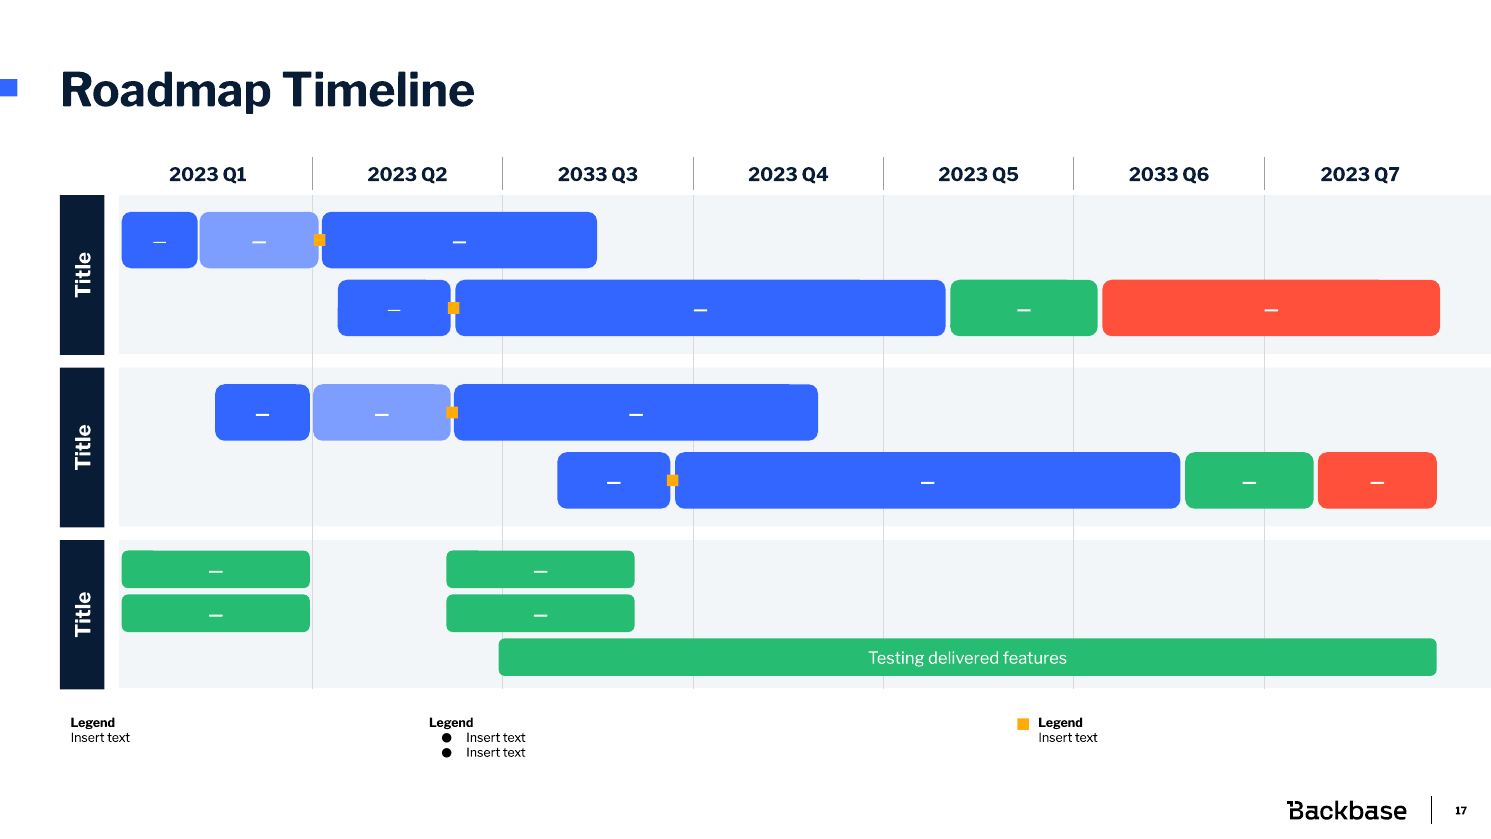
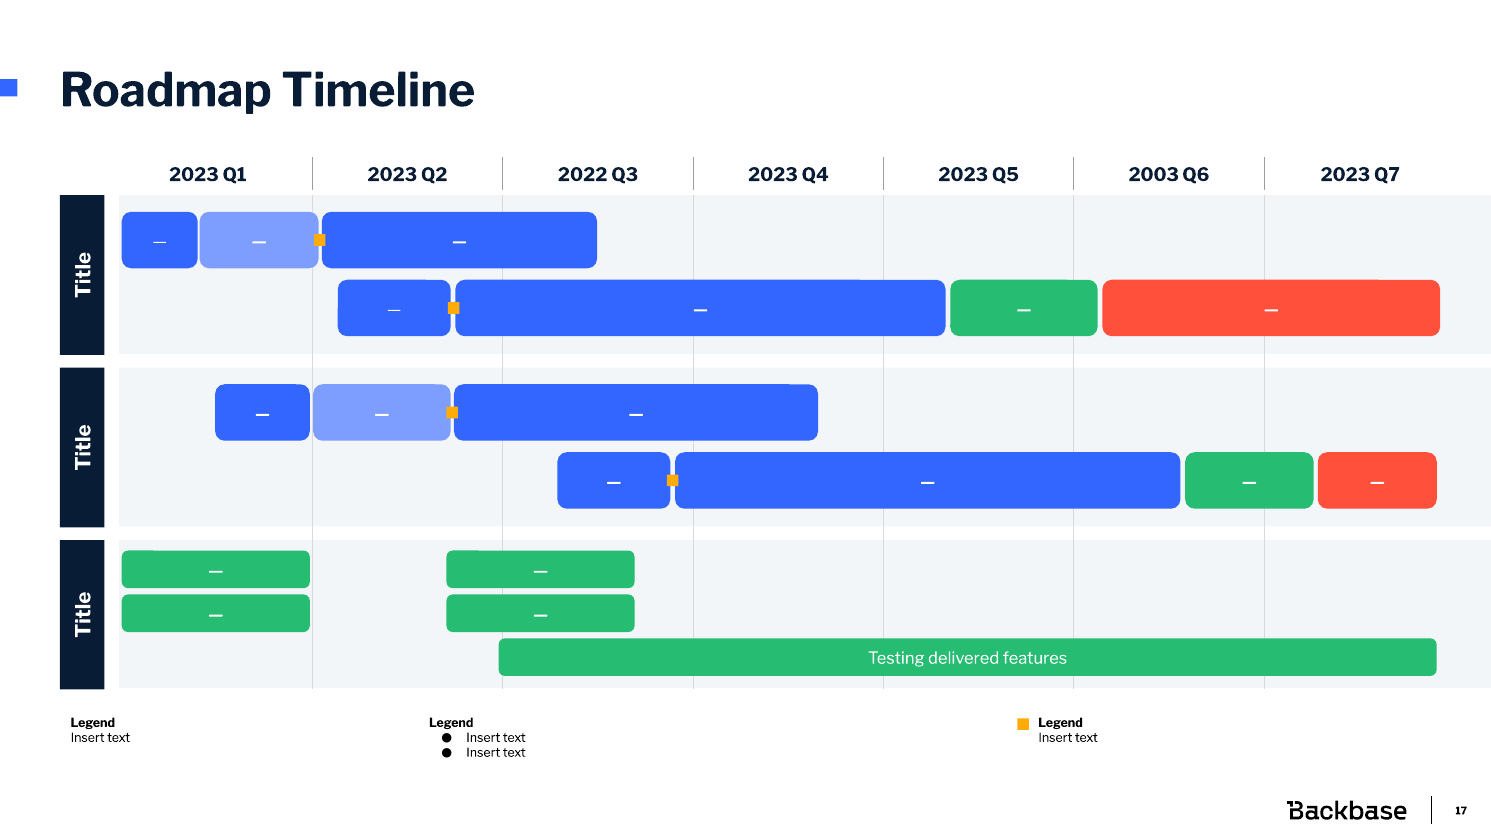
Q2 2033: 2033 -> 2022
Q5 2033: 2033 -> 2003
